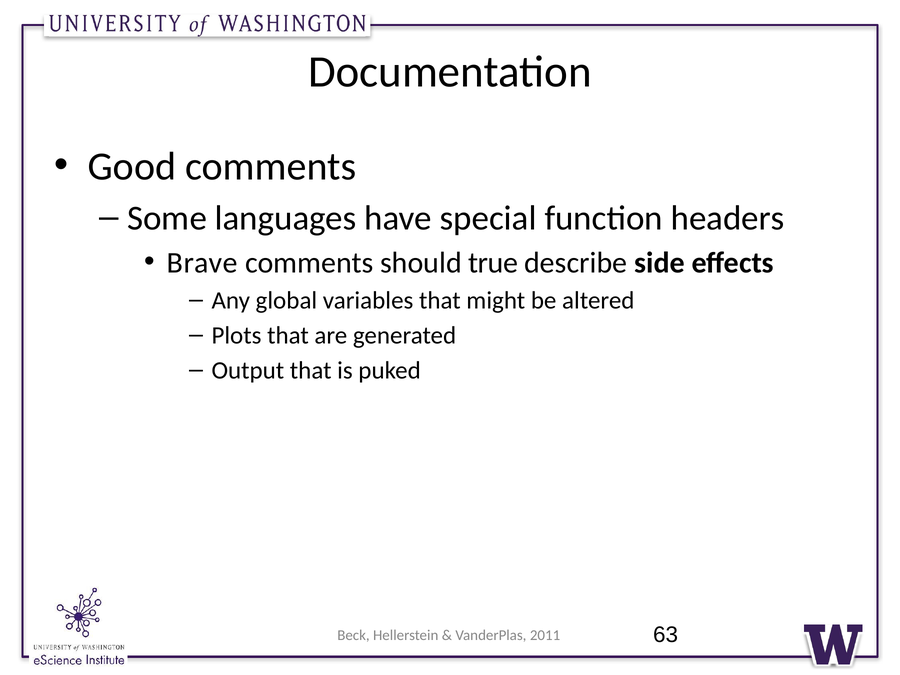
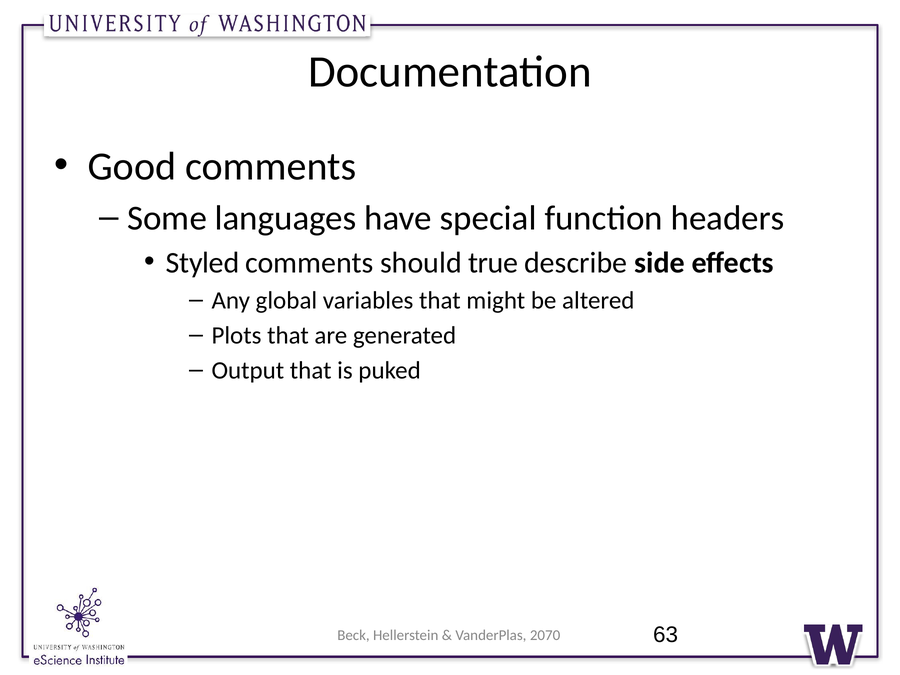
Brave: Brave -> Styled
2011: 2011 -> 2070
